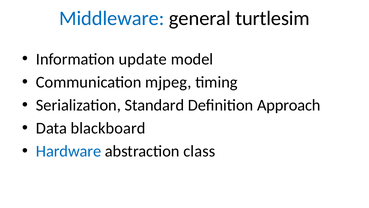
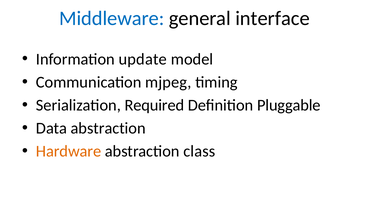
turtlesim: turtlesim -> interface
Standard: Standard -> Required
Approach: Approach -> Pluggable
Data blackboard: blackboard -> abstraction
Hardware colour: blue -> orange
